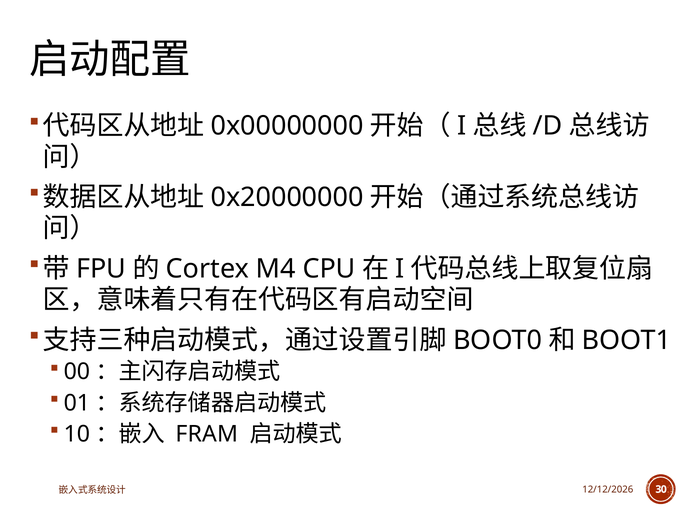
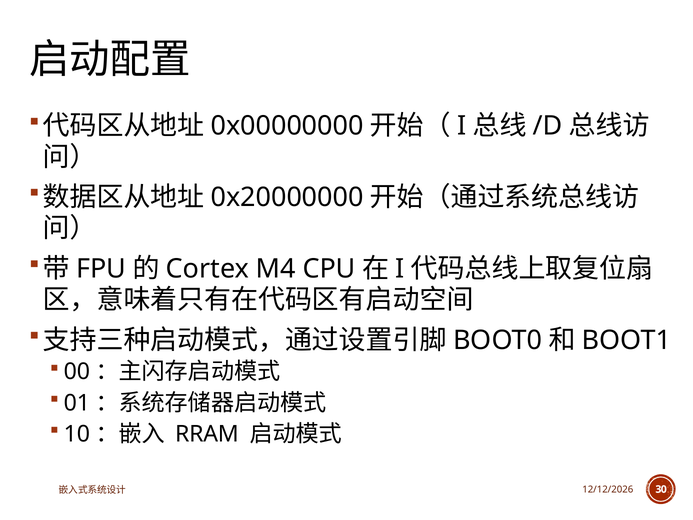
FRAM: FRAM -> RRAM
